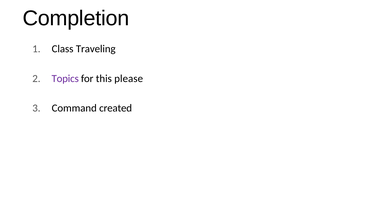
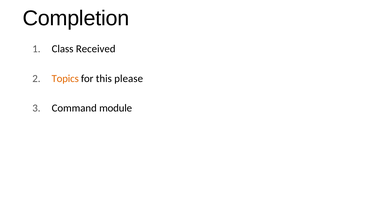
Traveling: Traveling -> Received
Topics colour: purple -> orange
created: created -> module
